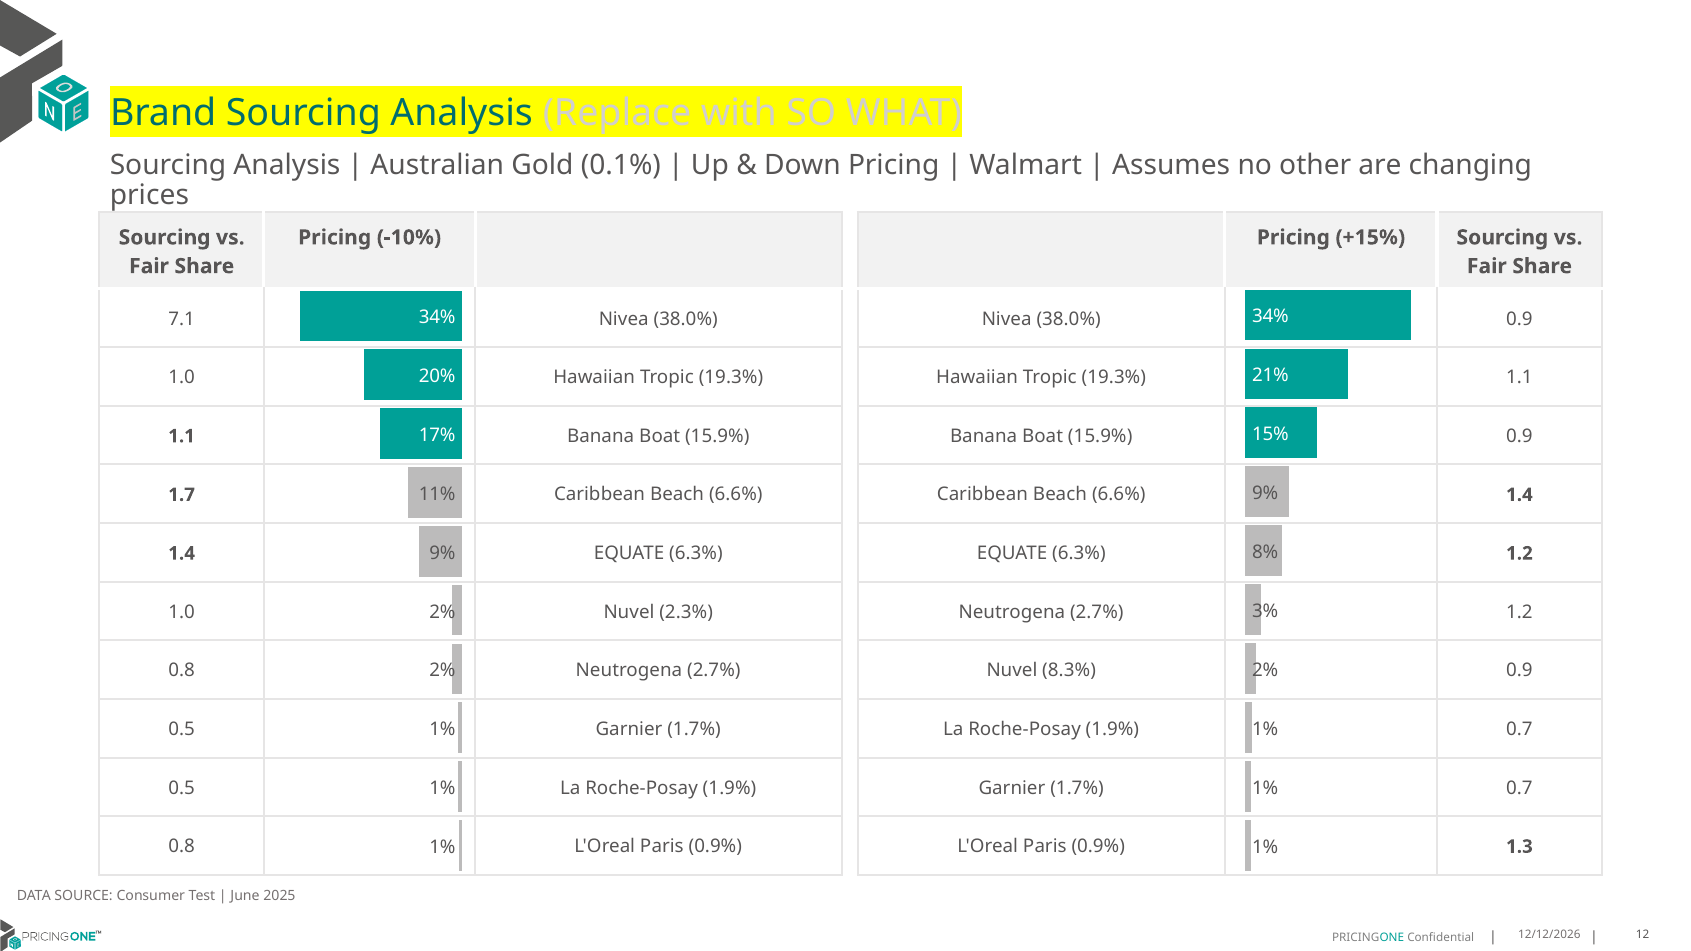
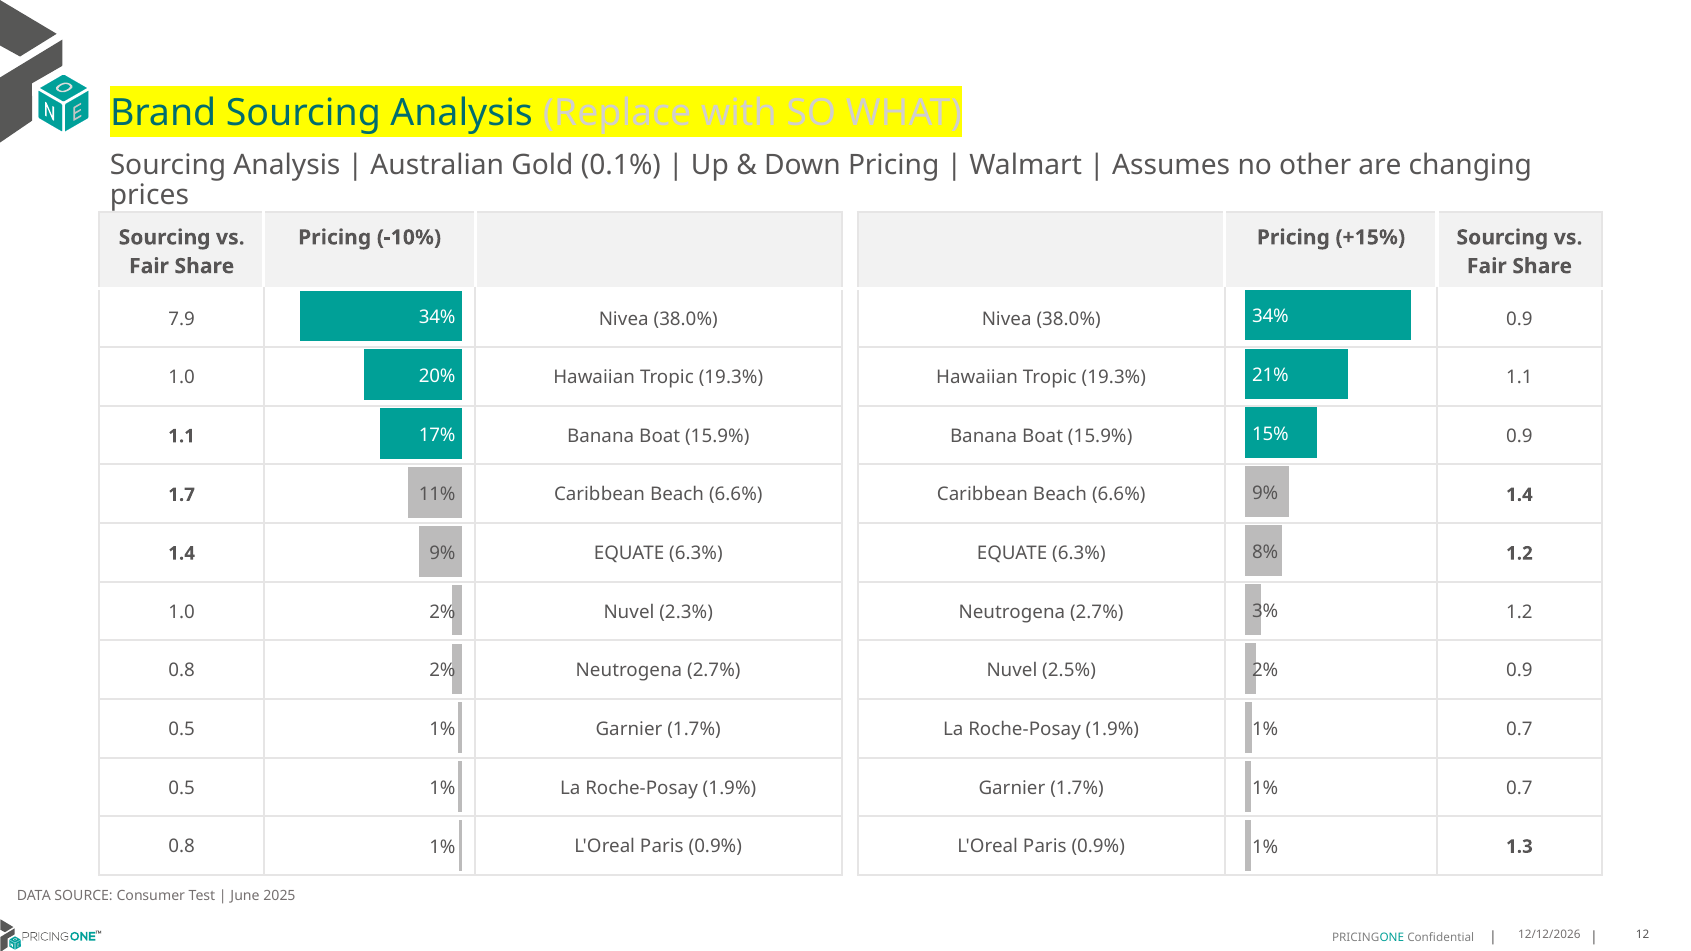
7.1: 7.1 -> 7.9
8.3%: 8.3% -> 2.5%
